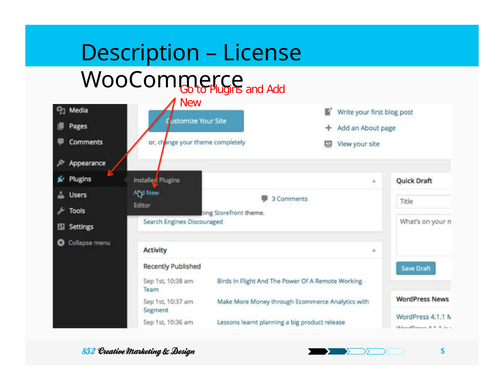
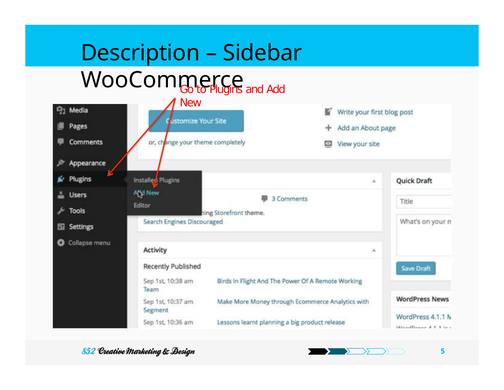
License: License -> Sidebar
